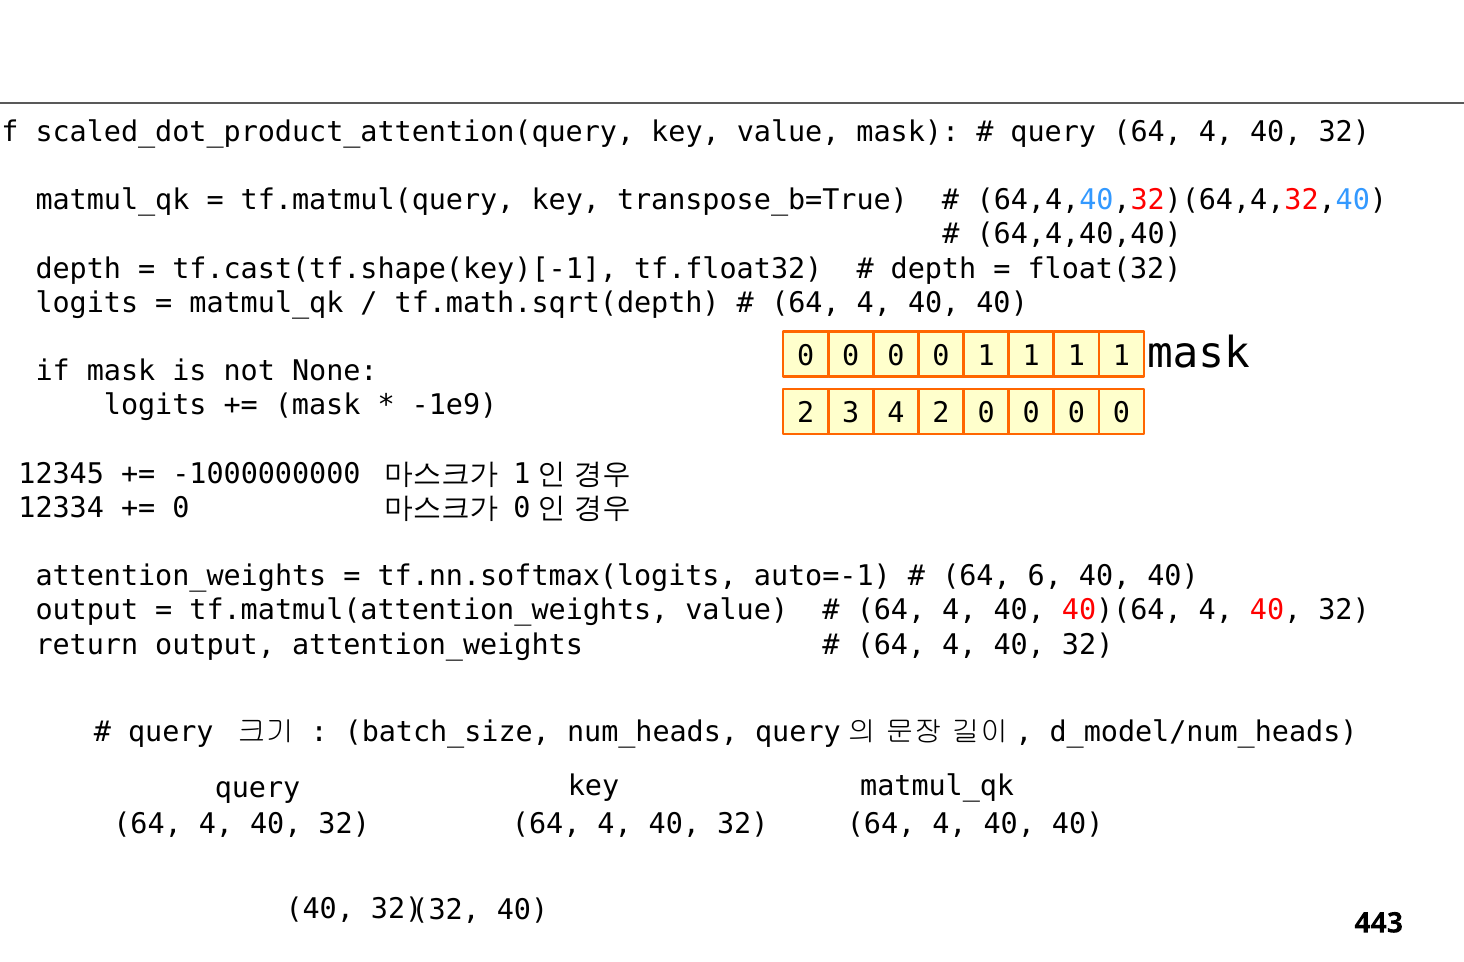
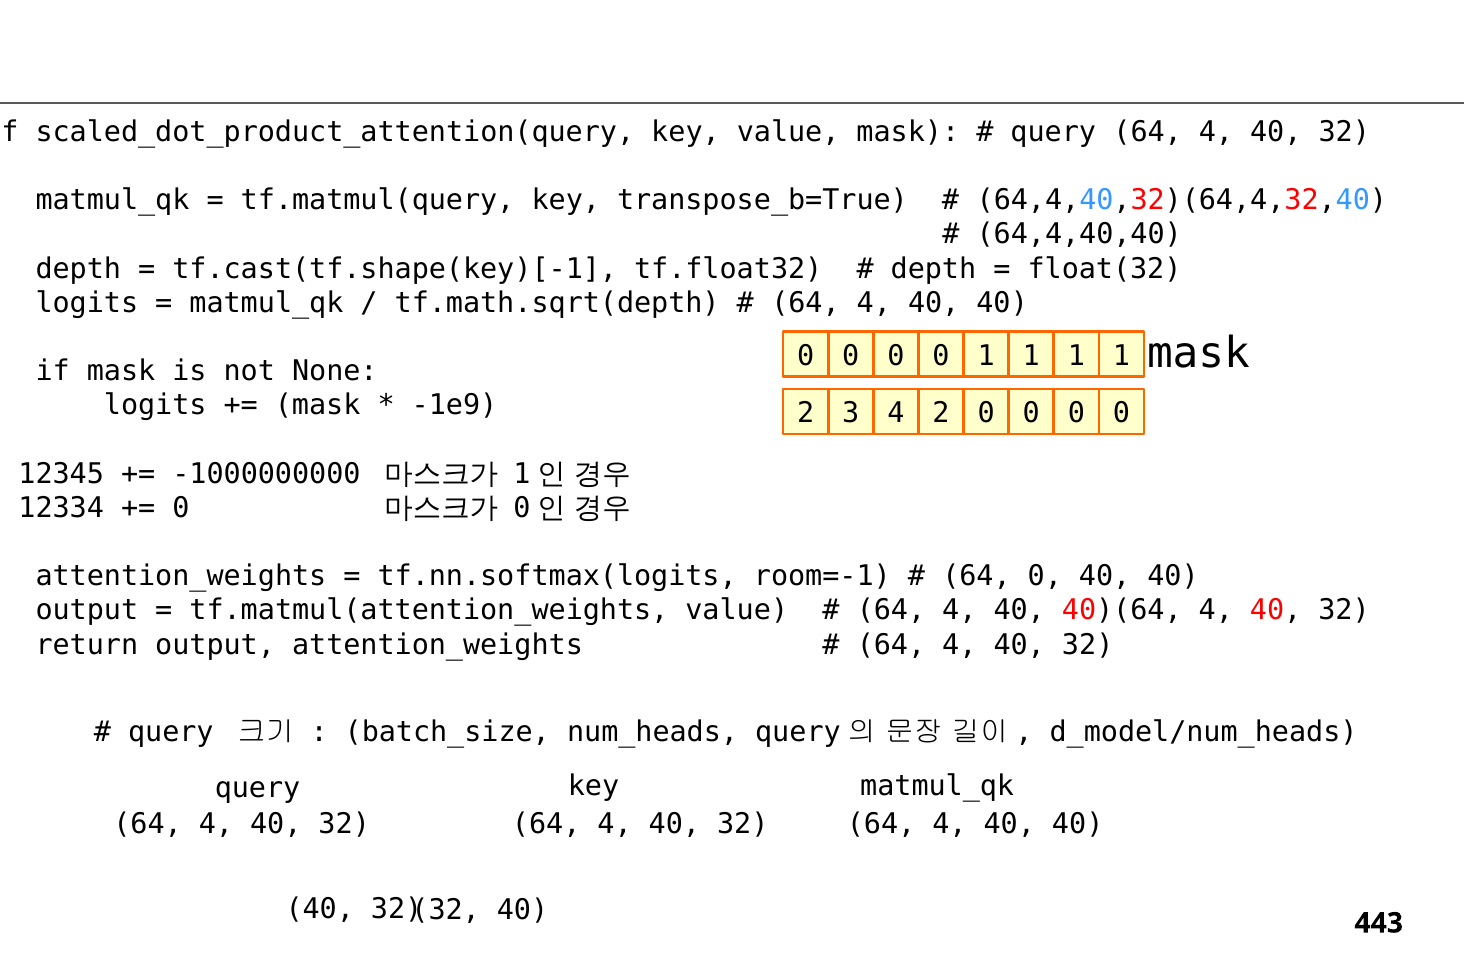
auto=-1: auto=-1 -> room=-1
64 6: 6 -> 0
